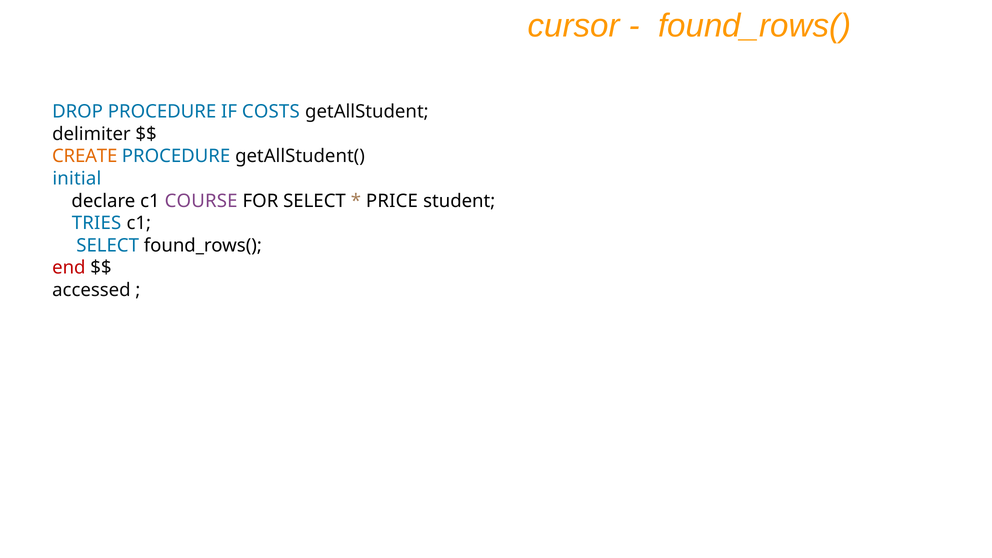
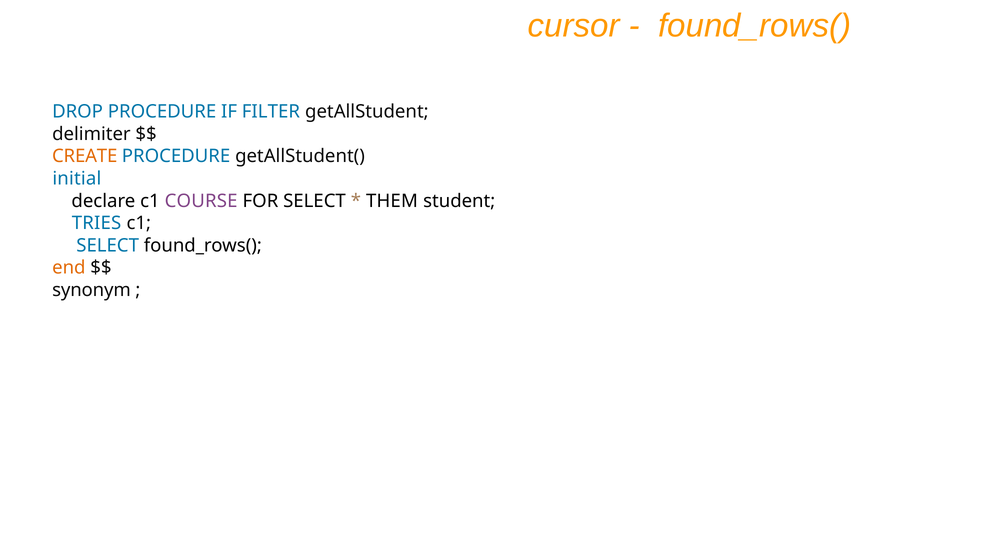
COSTS: COSTS -> FILTER
PRICE: PRICE -> THEM
end colour: red -> orange
accessed: accessed -> synonym
